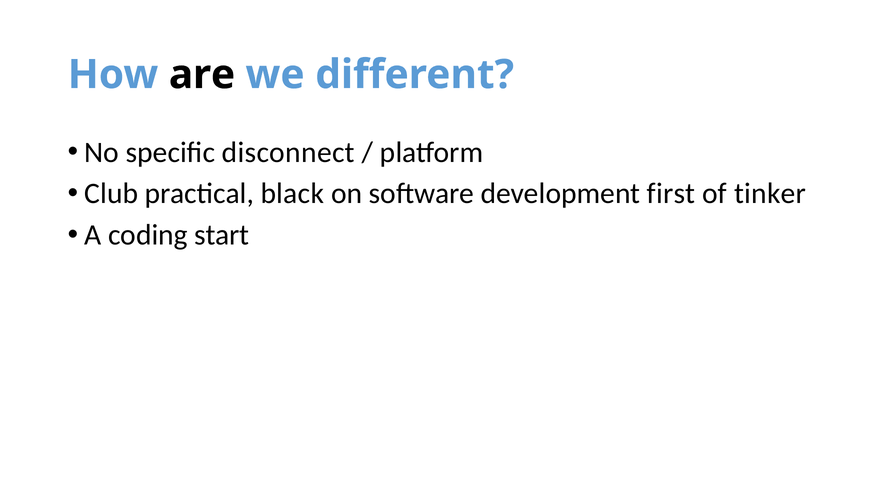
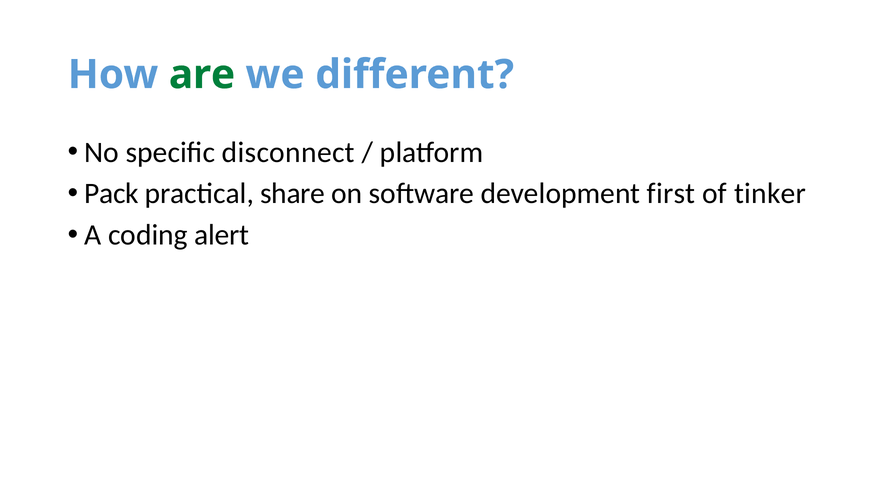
are colour: black -> green
Club: Club -> Pack
black: black -> share
start: start -> alert
